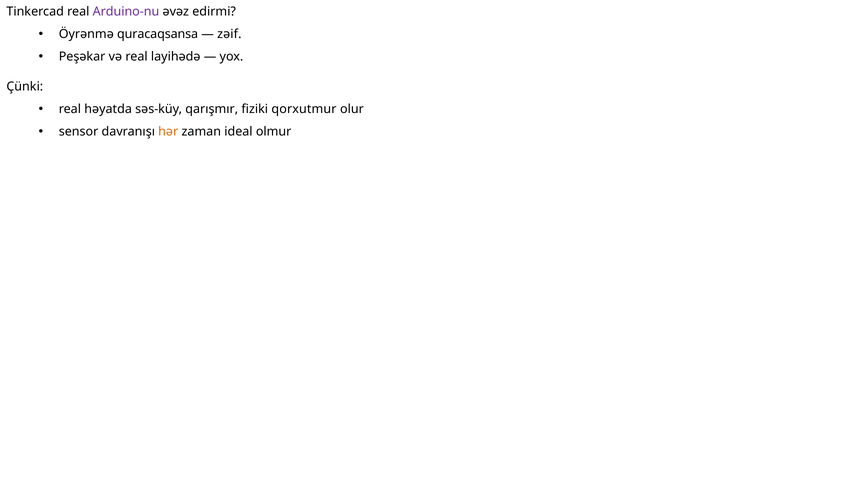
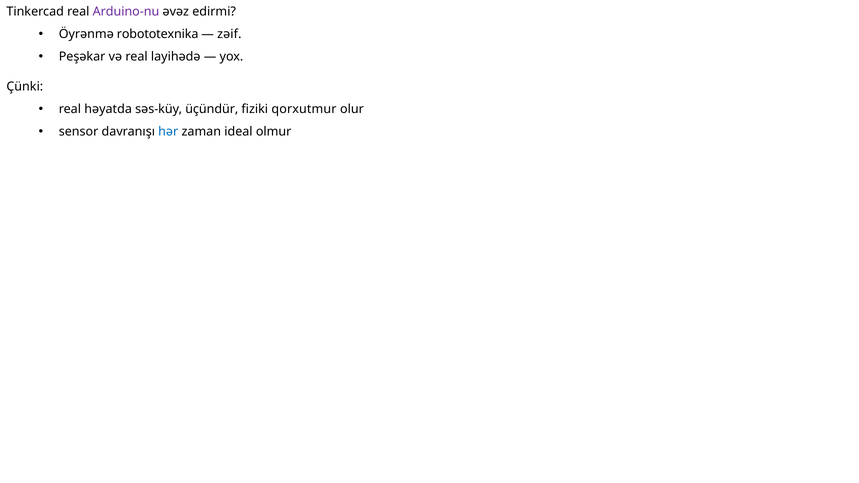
quracaqsansa: quracaqsansa -> robototexnika
qarışmır: qarışmır -> üçündür
hər colour: orange -> blue
